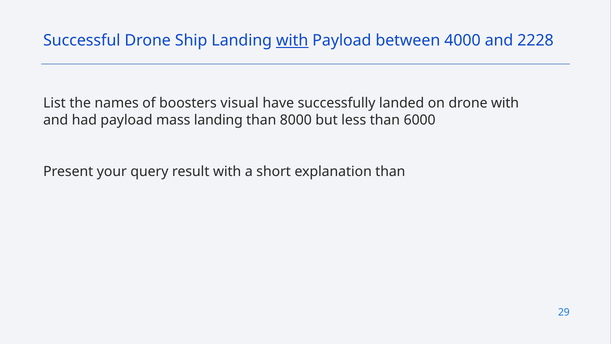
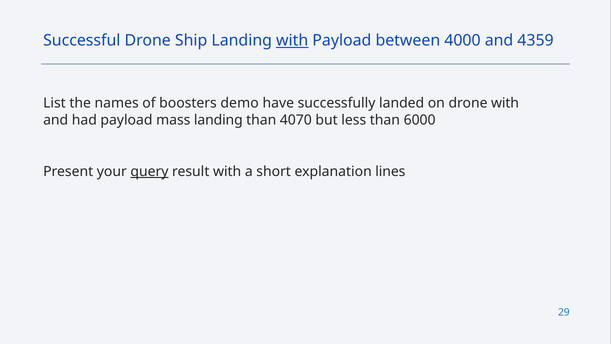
2228: 2228 -> 4359
visual: visual -> demo
8000: 8000 -> 4070
query underline: none -> present
explanation than: than -> lines
